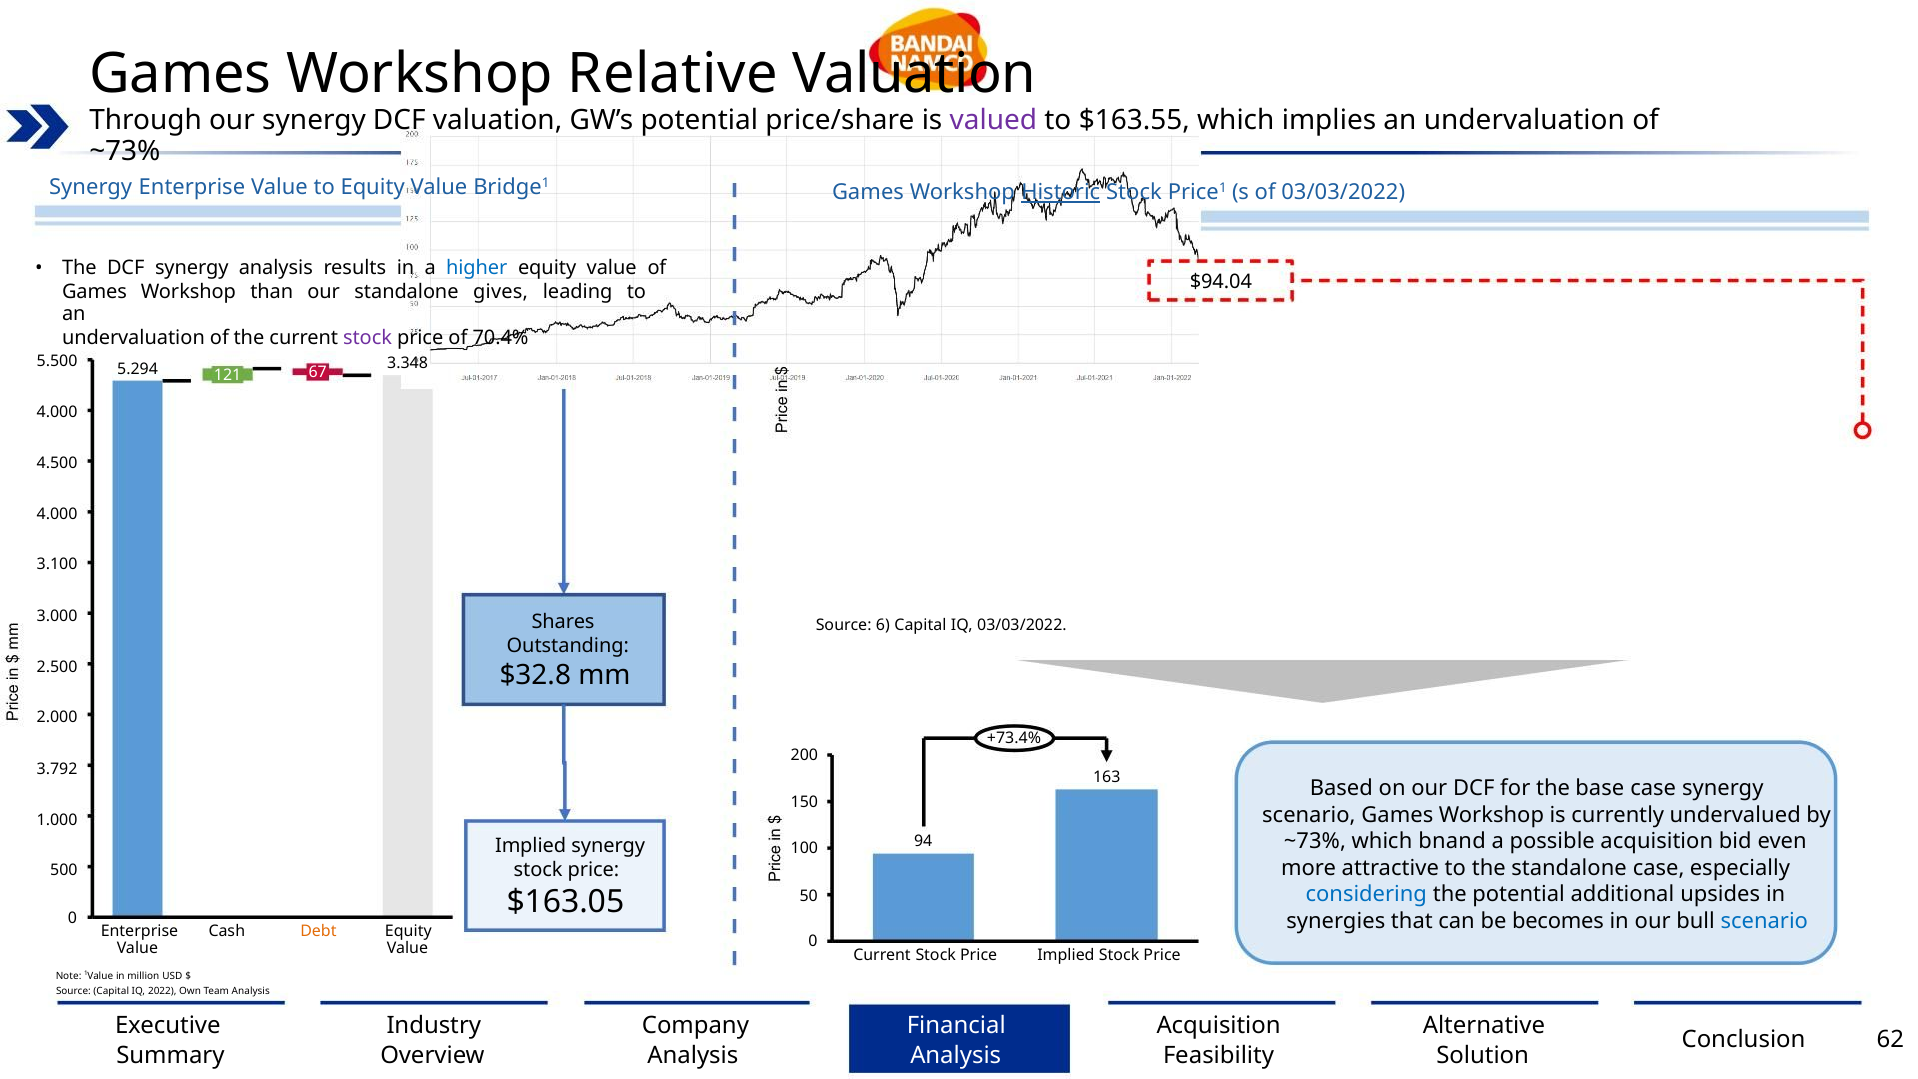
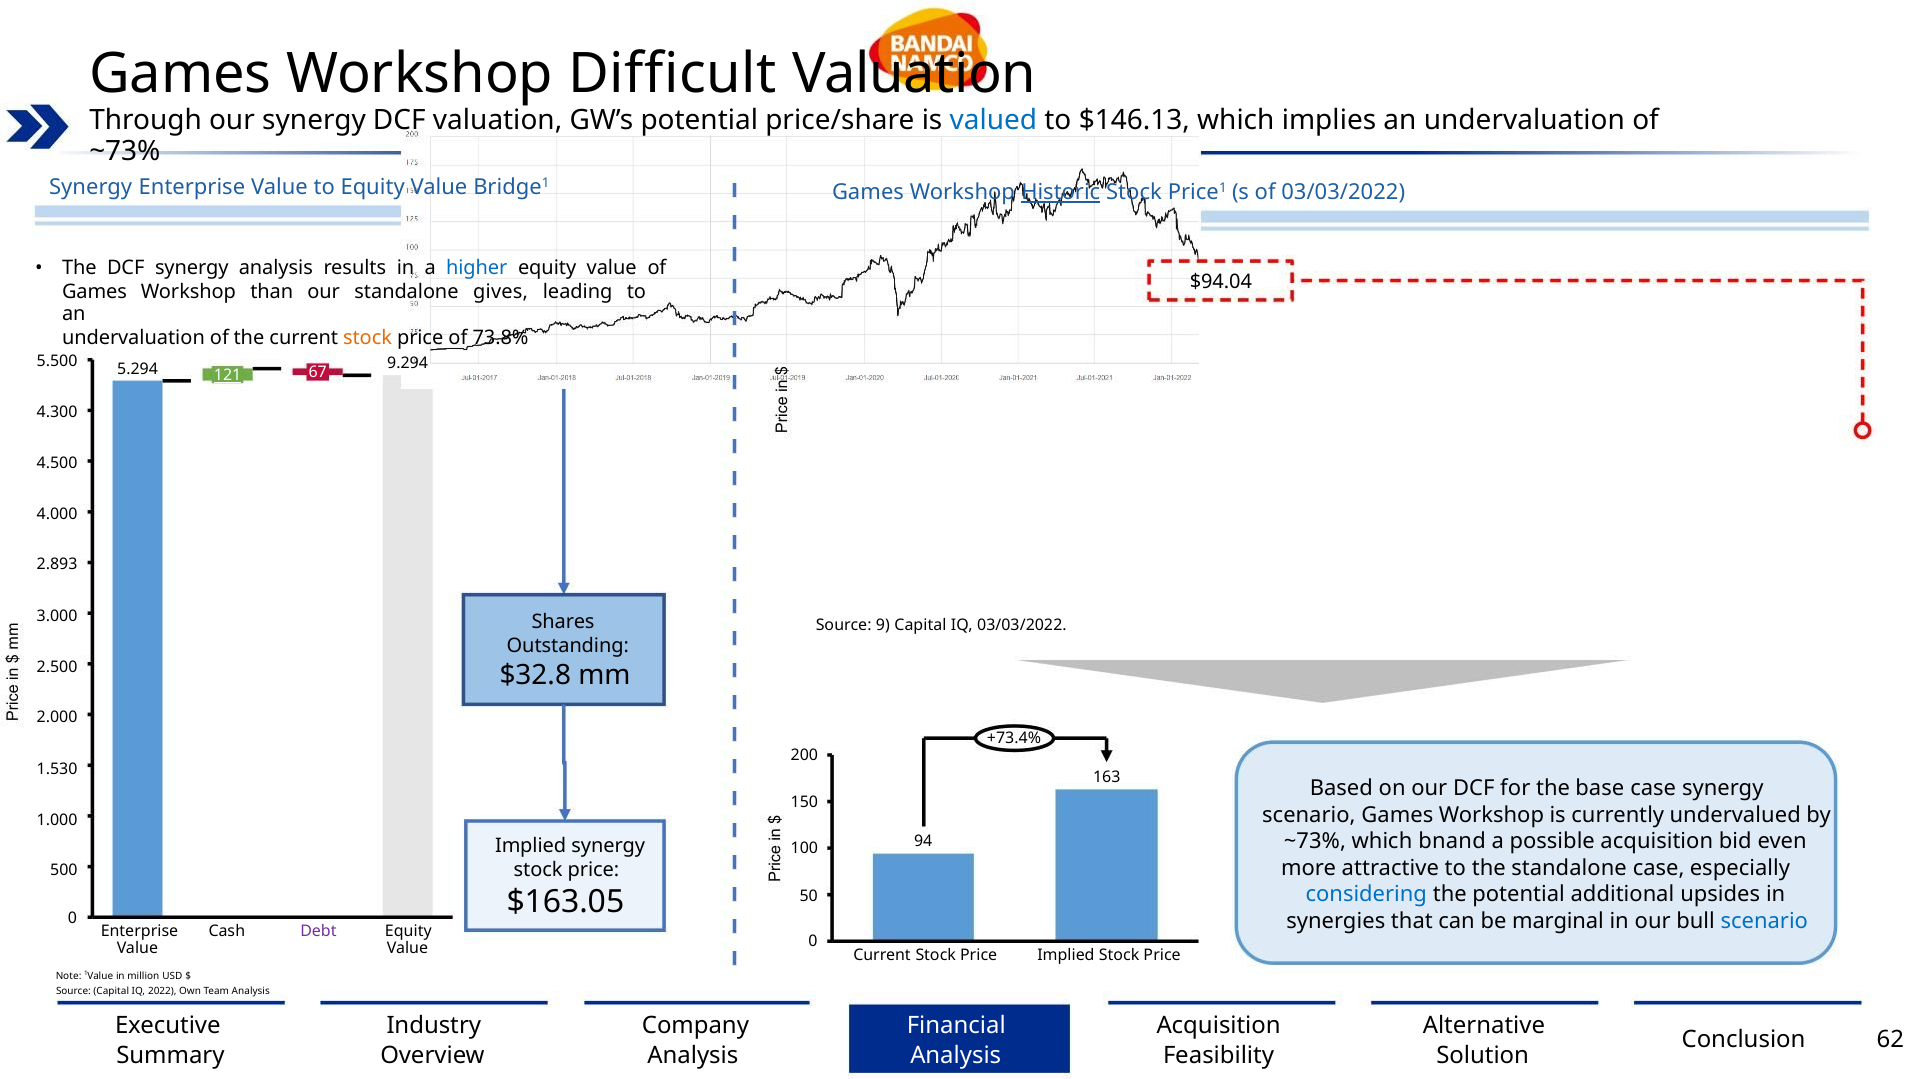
Relative: Relative -> Difficult
valued colour: purple -> blue
$163.55: $163.55 -> $146.13
stock at (368, 338) colour: purple -> orange
70.4%: 70.4% -> 73.8%
3.348: 3.348 -> 9.294
121 underline: none -> present
4.000 at (57, 412): 4.000 -> 4.300
3.100: 3.100 -> 2.893
6: 6 -> 9
3.792: 3.792 -> 1.530
becomes: becomes -> marginal
Debt colour: orange -> purple
